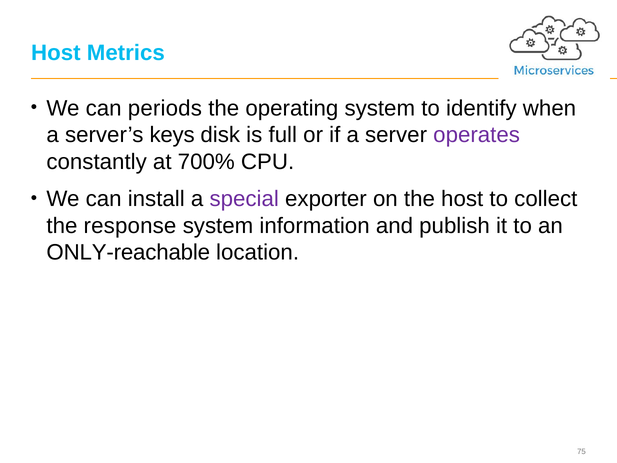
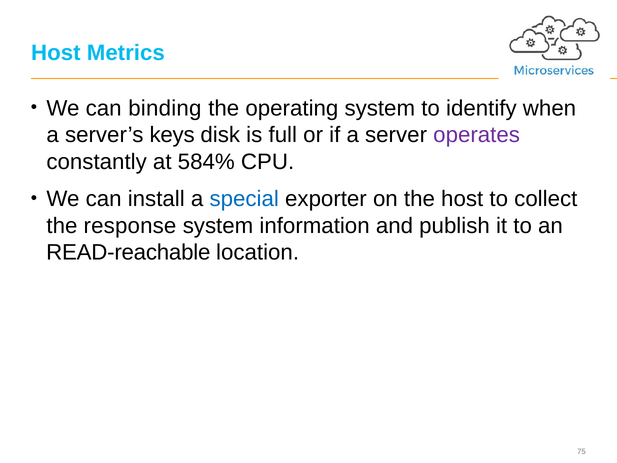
periods: periods -> binding
700%: 700% -> 584%
special colour: purple -> blue
ONLY-reachable: ONLY-reachable -> READ-reachable
